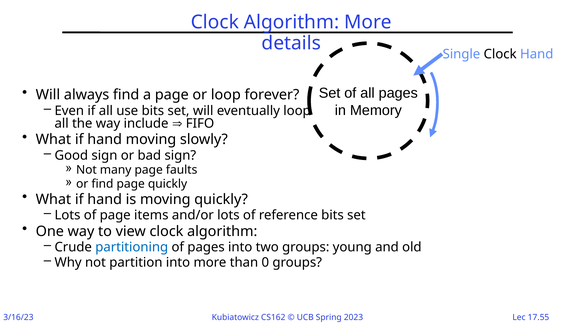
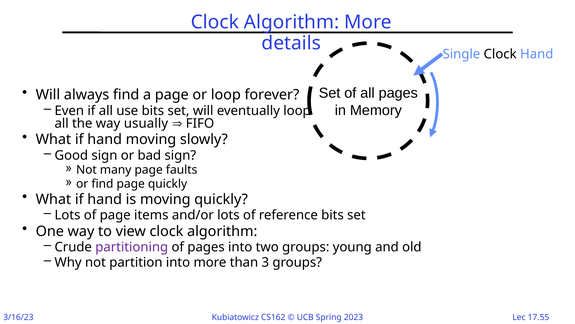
include: include -> usually
partitioning colour: blue -> purple
0: 0 -> 3
